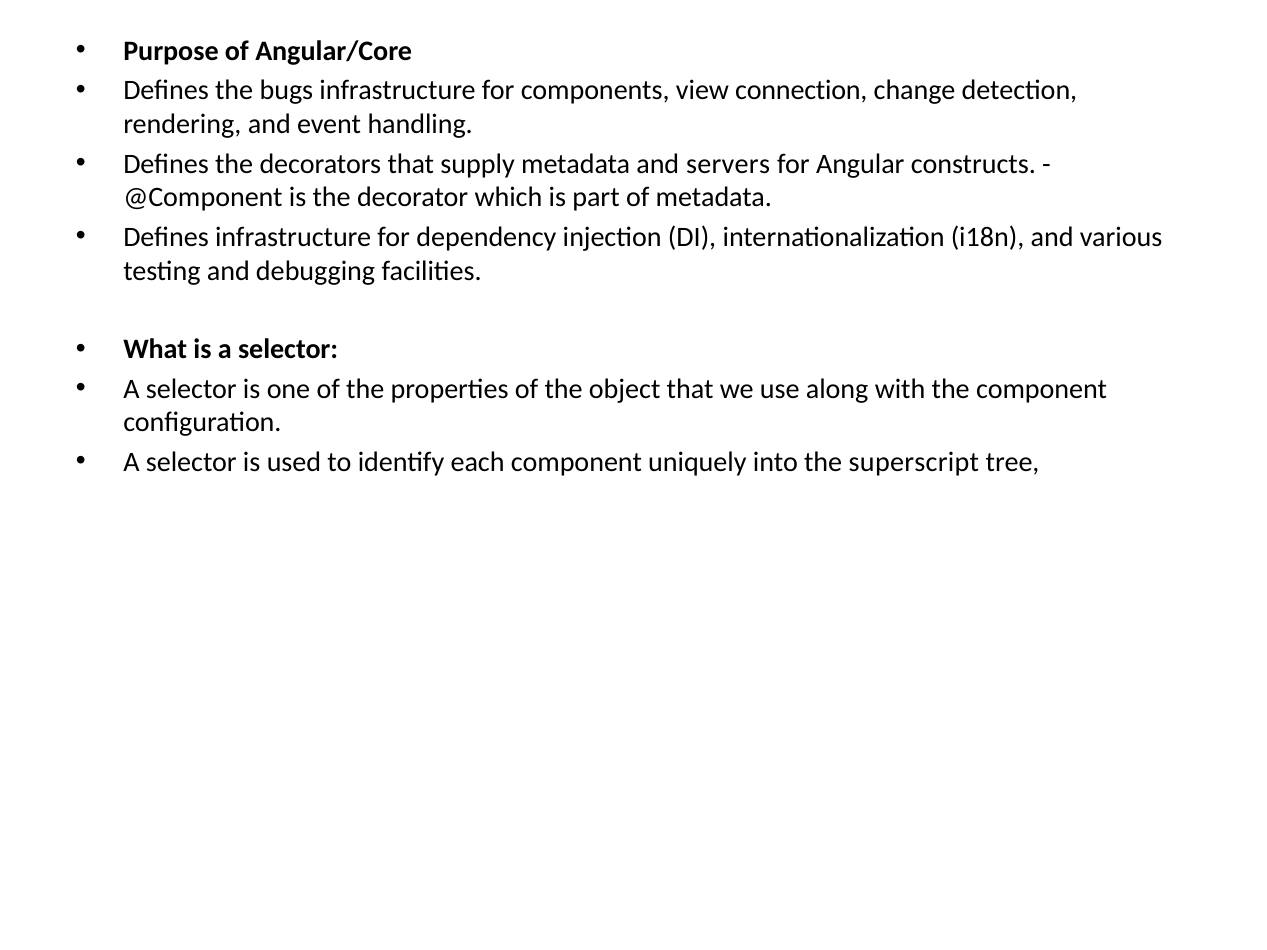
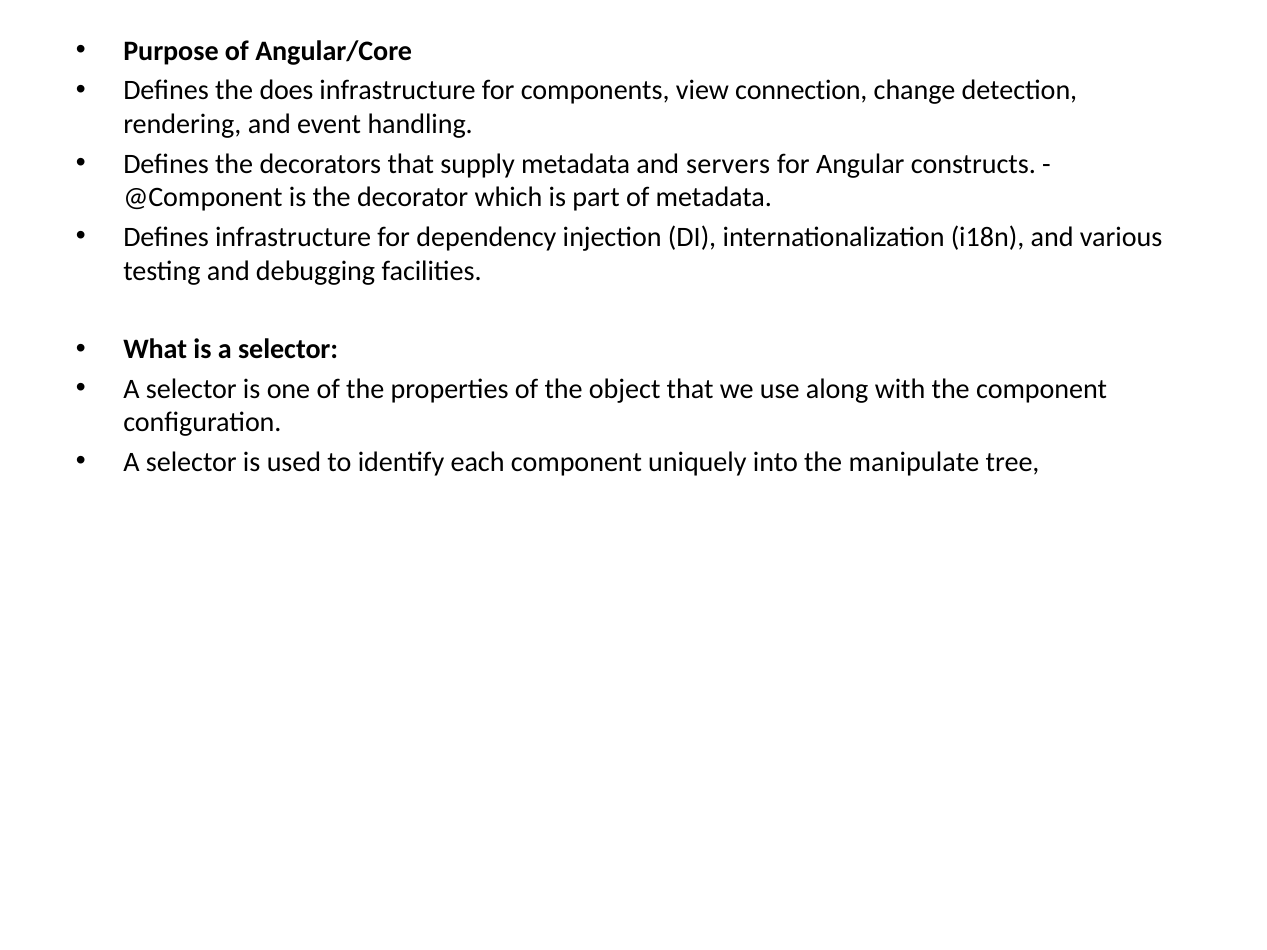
bugs: bugs -> does
superscript: superscript -> manipulate
